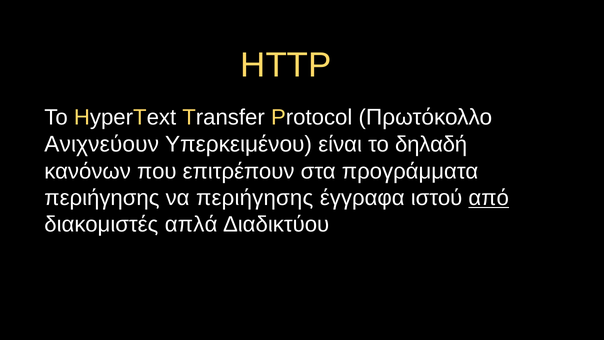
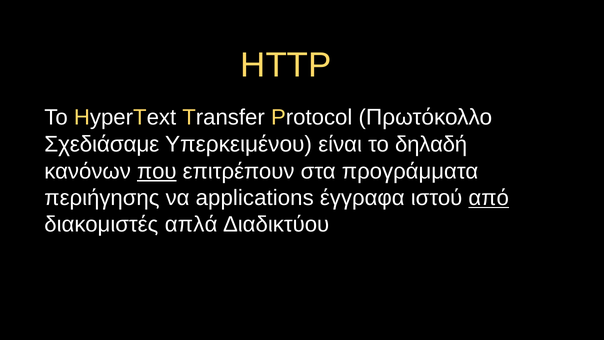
Ανιχνεύουν: Ανιχνεύουν -> Σχεδιάσαμε
που underline: none -> present
να περιήγησης: περιήγησης -> applications
